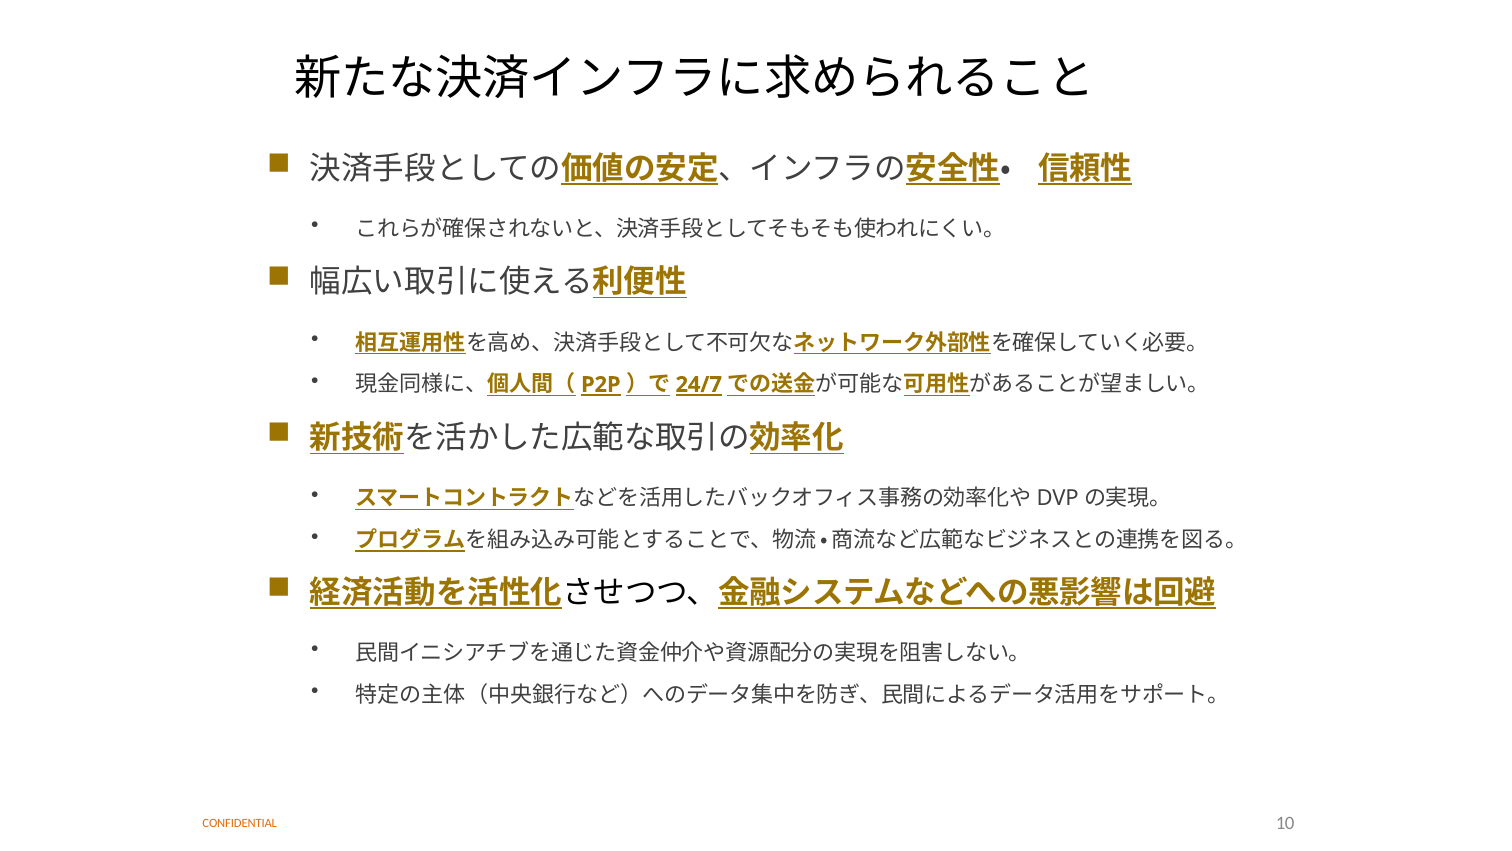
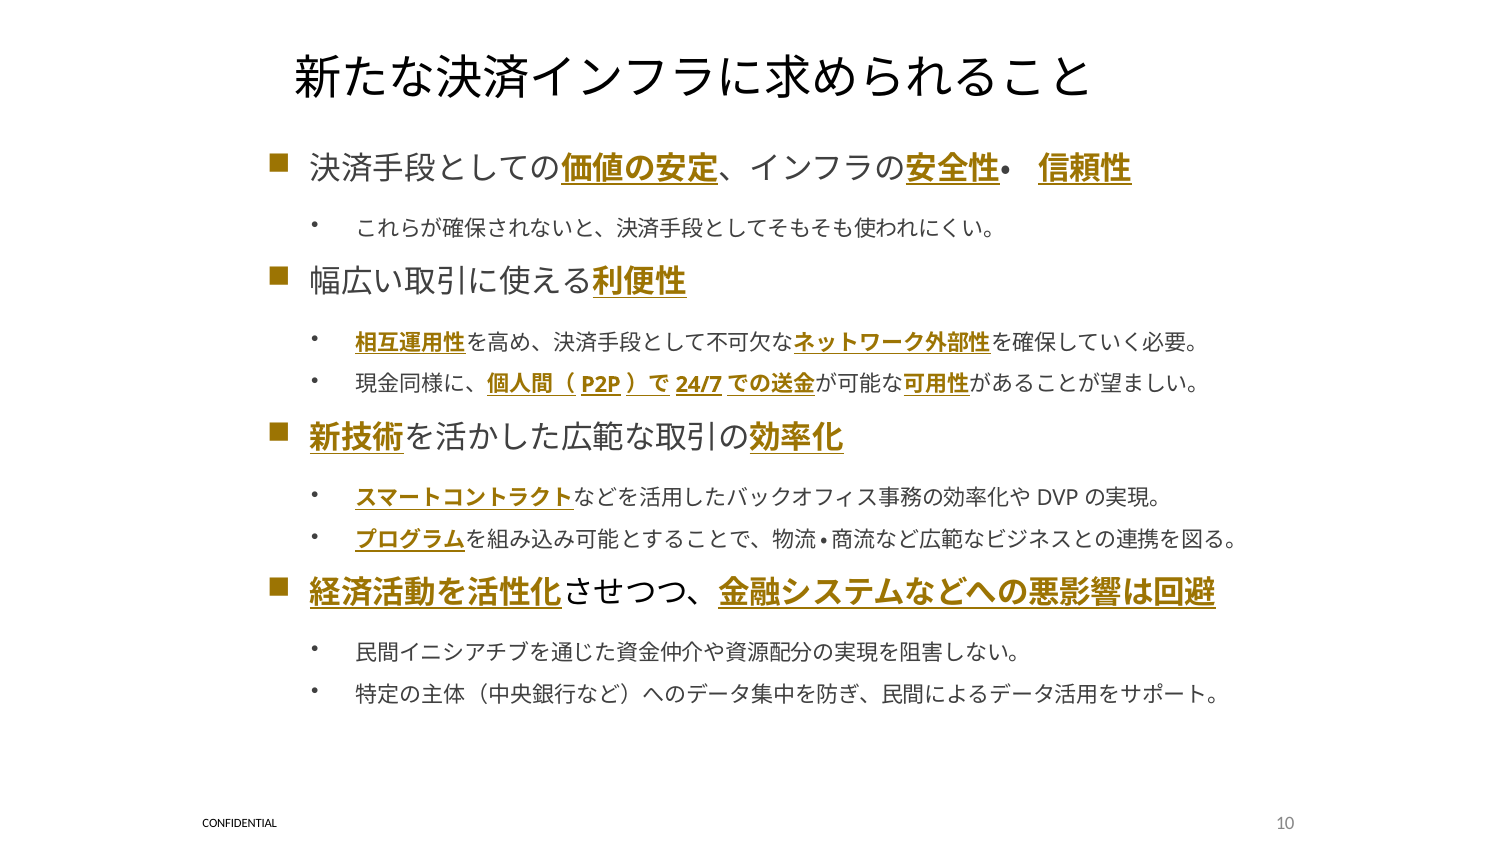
CONFIDENTIAL colour: orange -> black
